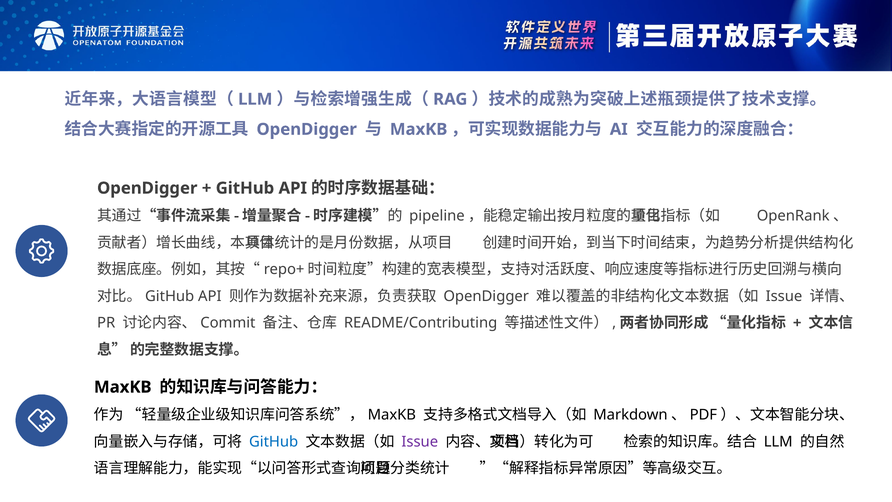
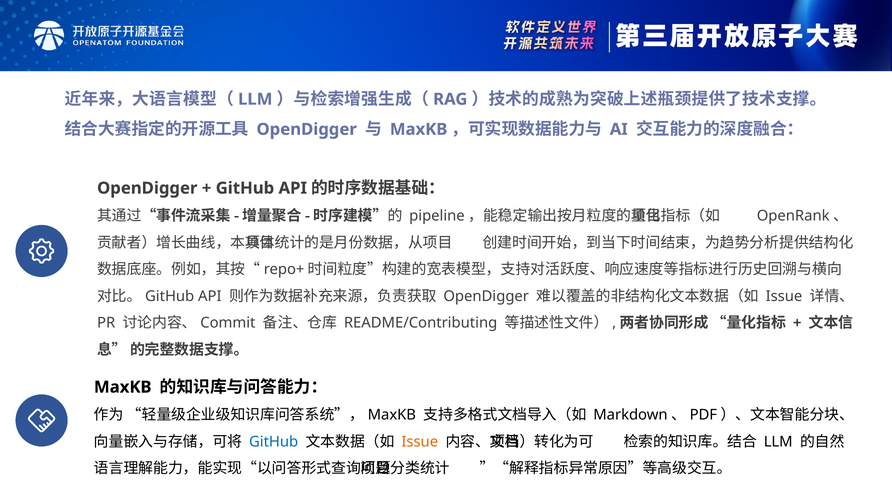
Issue at (420, 441) colour: purple -> orange
